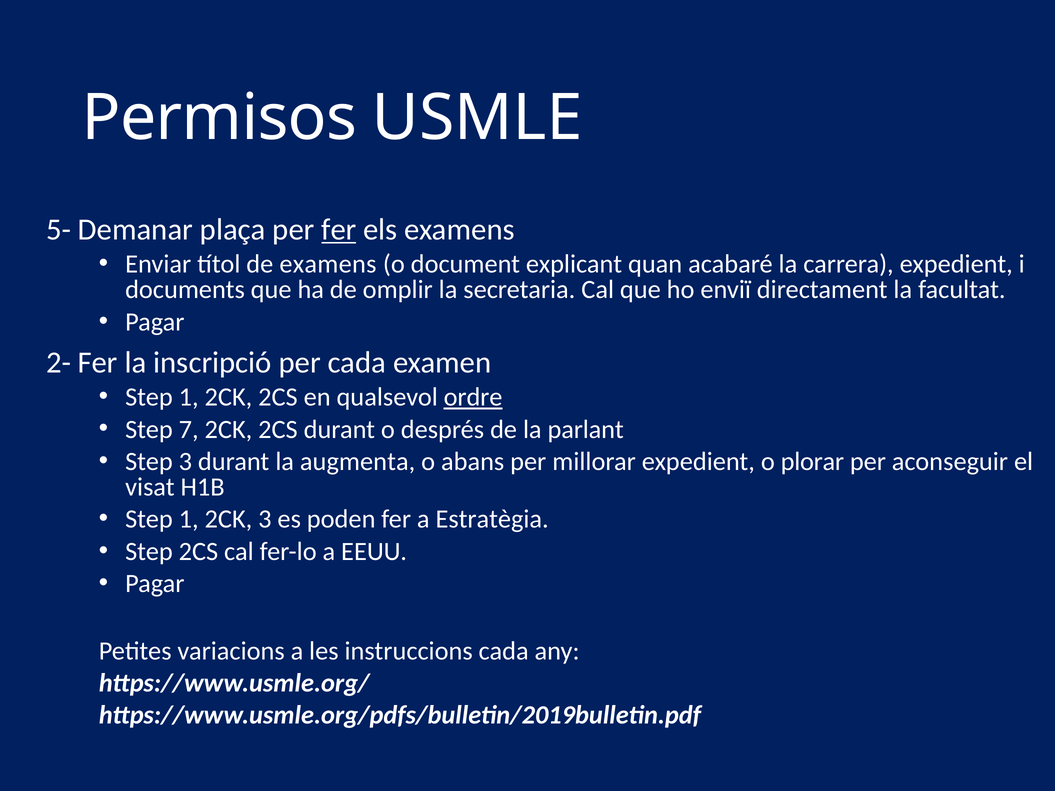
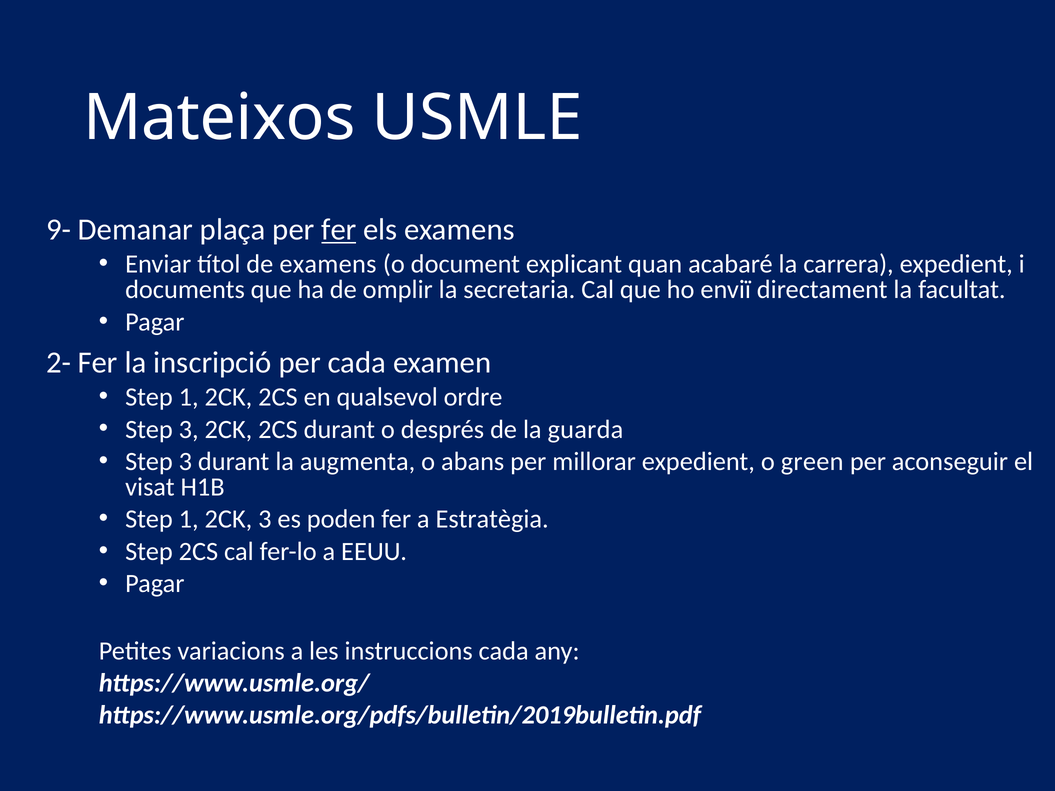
Permisos: Permisos -> Mateixos
5-: 5- -> 9-
ordre underline: present -> none
7 at (189, 429): 7 -> 3
parlant: parlant -> guarda
plorar: plorar -> green
